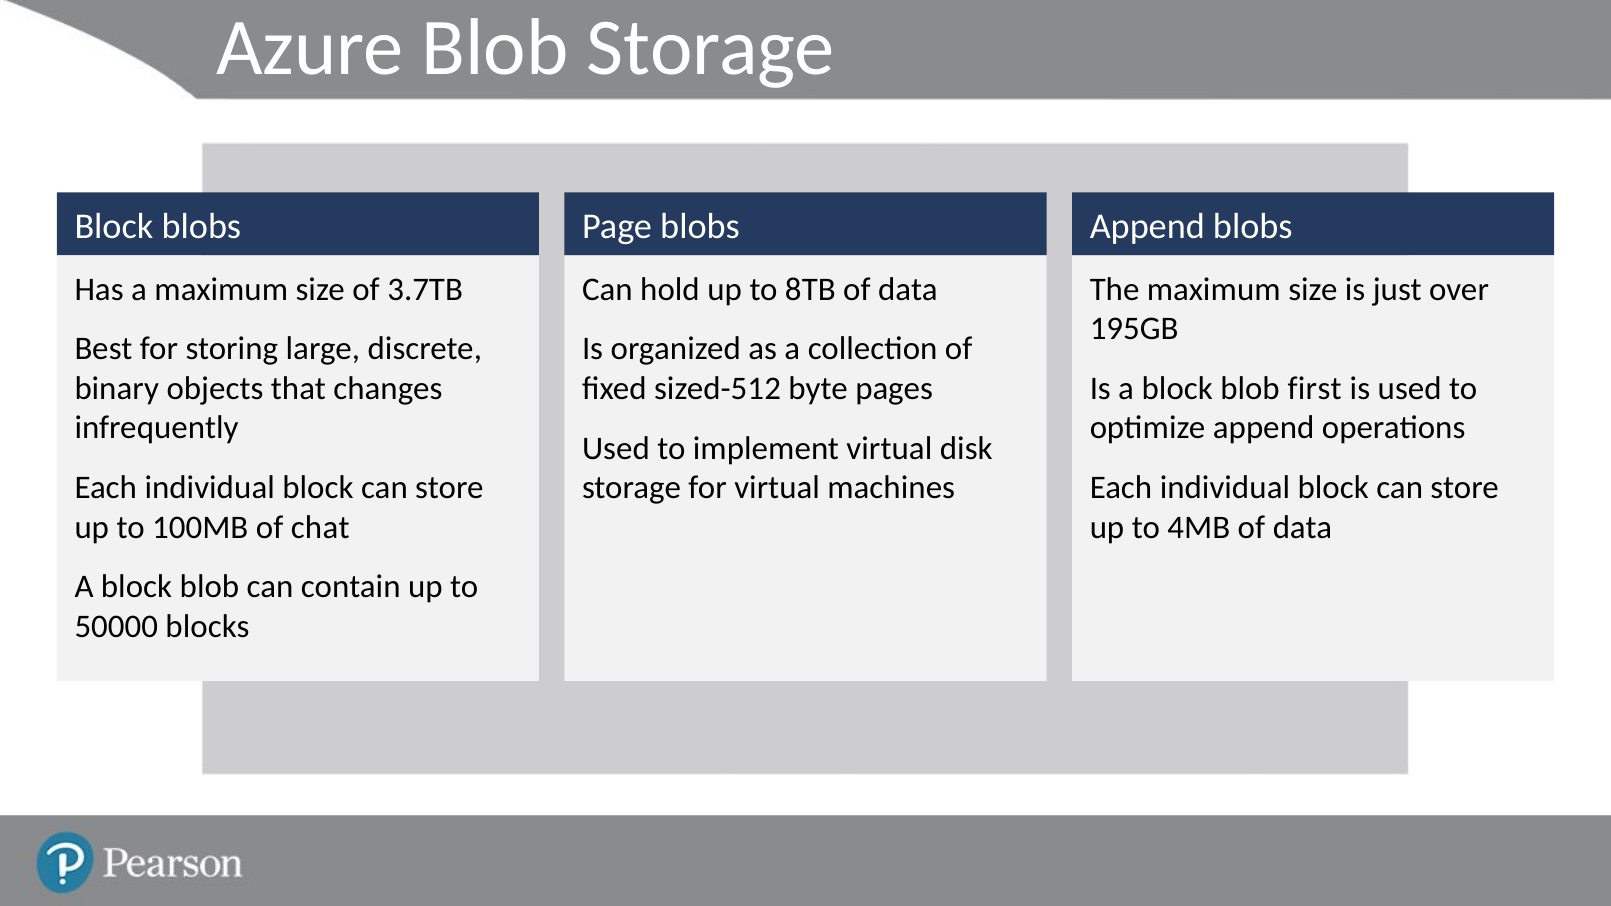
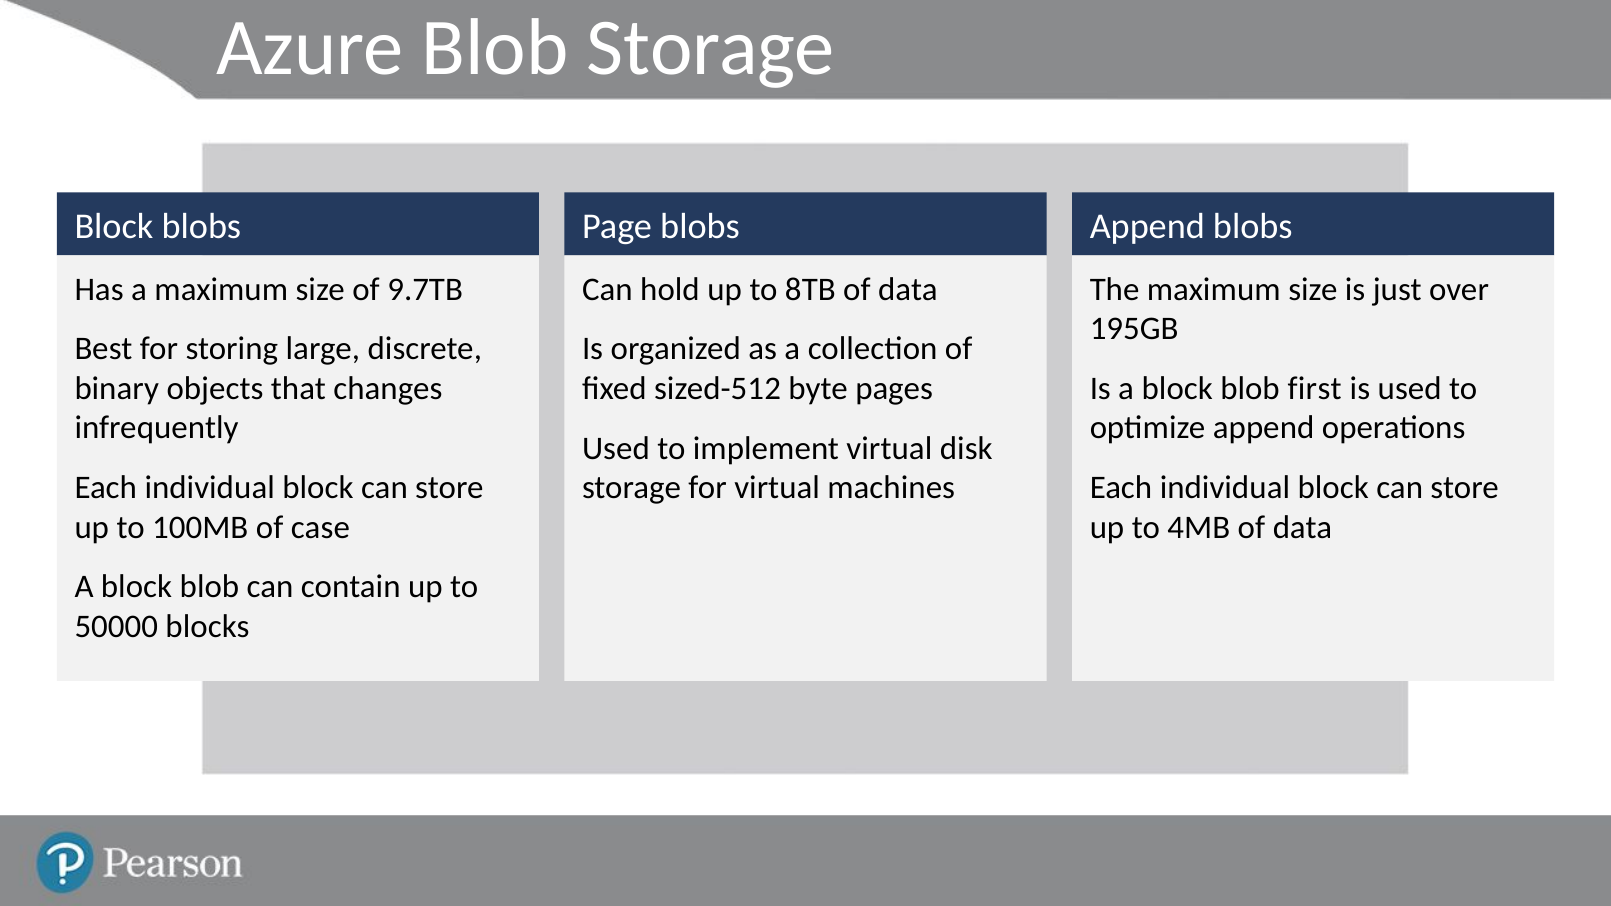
3.7TB: 3.7TB -> 9.7TB
chat: chat -> case
